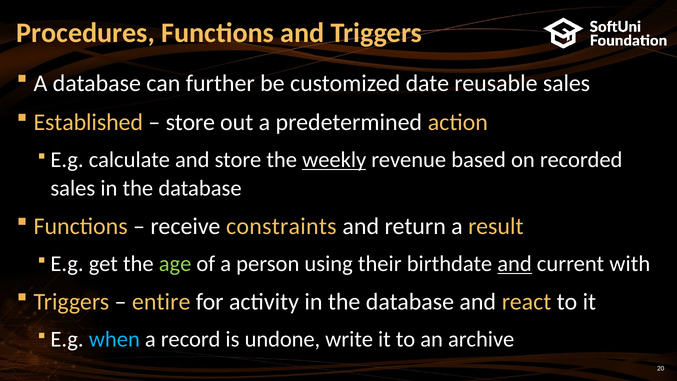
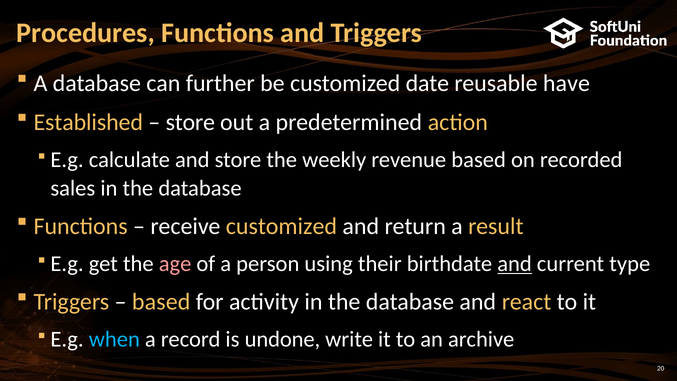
reusable sales: sales -> have
weekly underline: present -> none
receive constraints: constraints -> customized
age colour: light green -> pink
with: with -> type
entire at (161, 302): entire -> based
